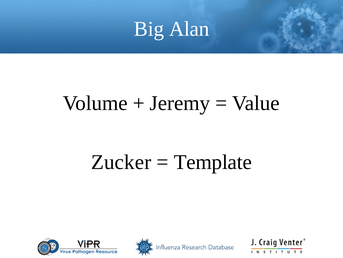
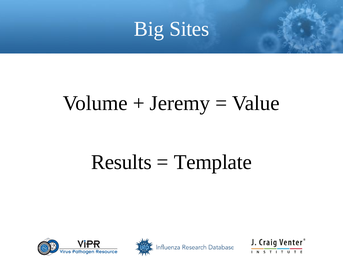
Alan: Alan -> Sites
Zucker: Zucker -> Results
